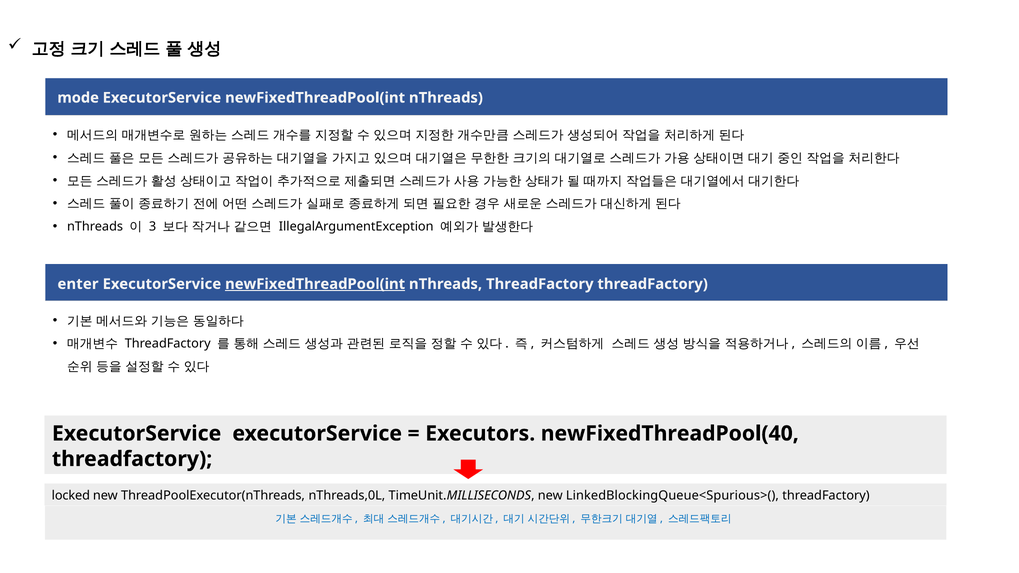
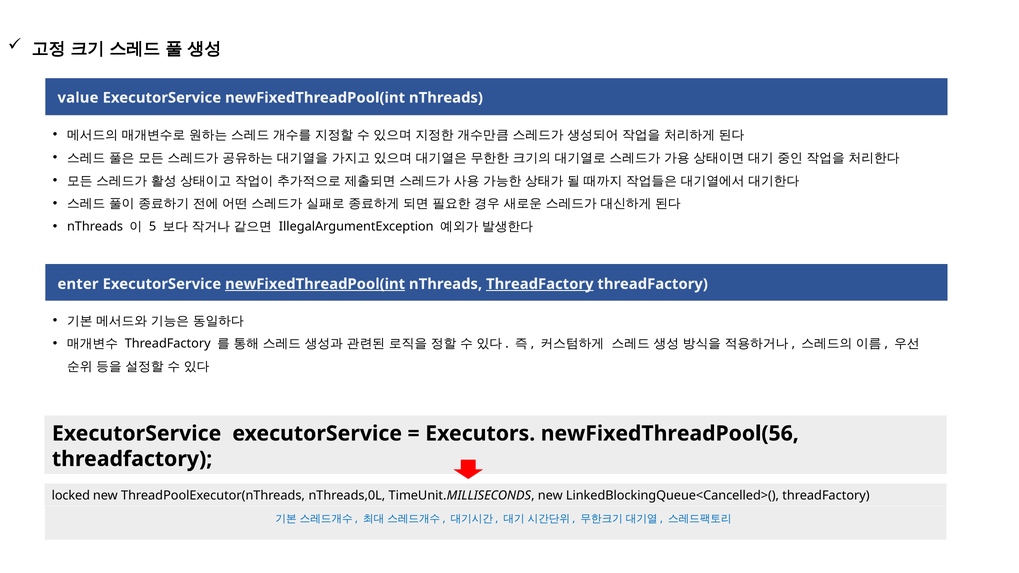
mode: mode -> value
3: 3 -> 5
ThreadFactory at (540, 284) underline: none -> present
newFixedThreadPool(40: newFixedThreadPool(40 -> newFixedThreadPool(56
LinkedBlockingQueue<Spurious>(: LinkedBlockingQueue<Spurious>( -> LinkedBlockingQueue<Cancelled>(
